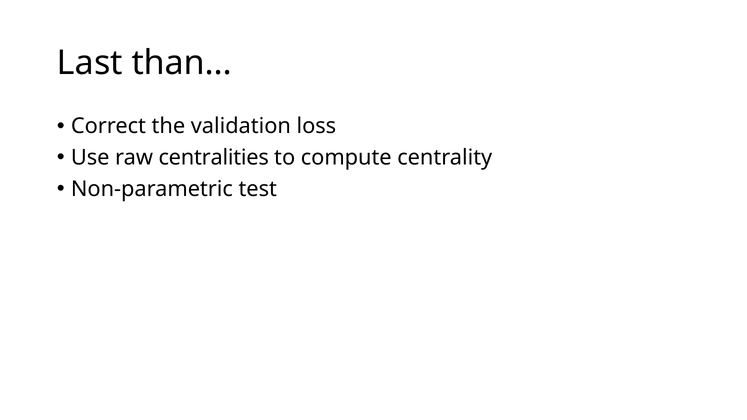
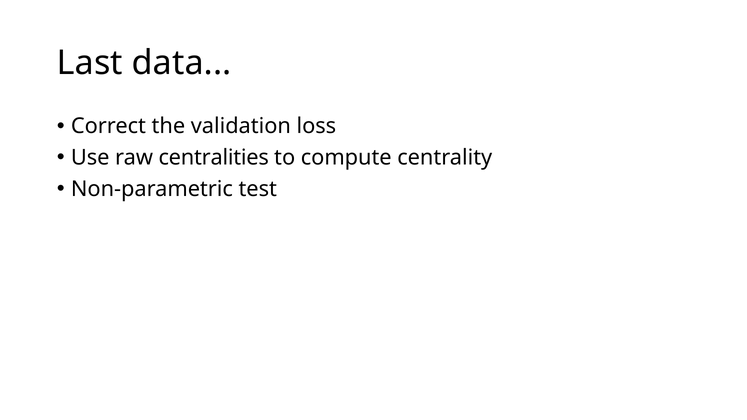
than: than -> data
